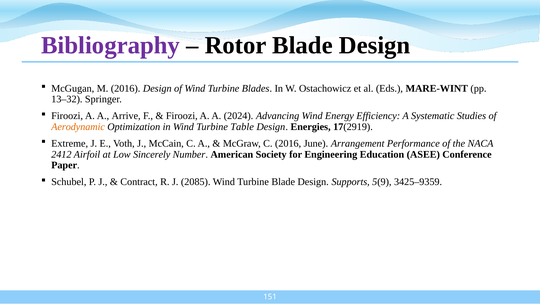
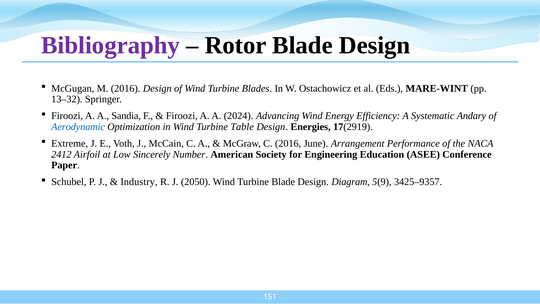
Arrive: Arrive -> Sandia
Studies: Studies -> Andary
Aerodynamic colour: orange -> blue
Contract: Contract -> Industry
2085: 2085 -> 2050
Supports: Supports -> Diagram
3425–9359: 3425–9359 -> 3425–9357
